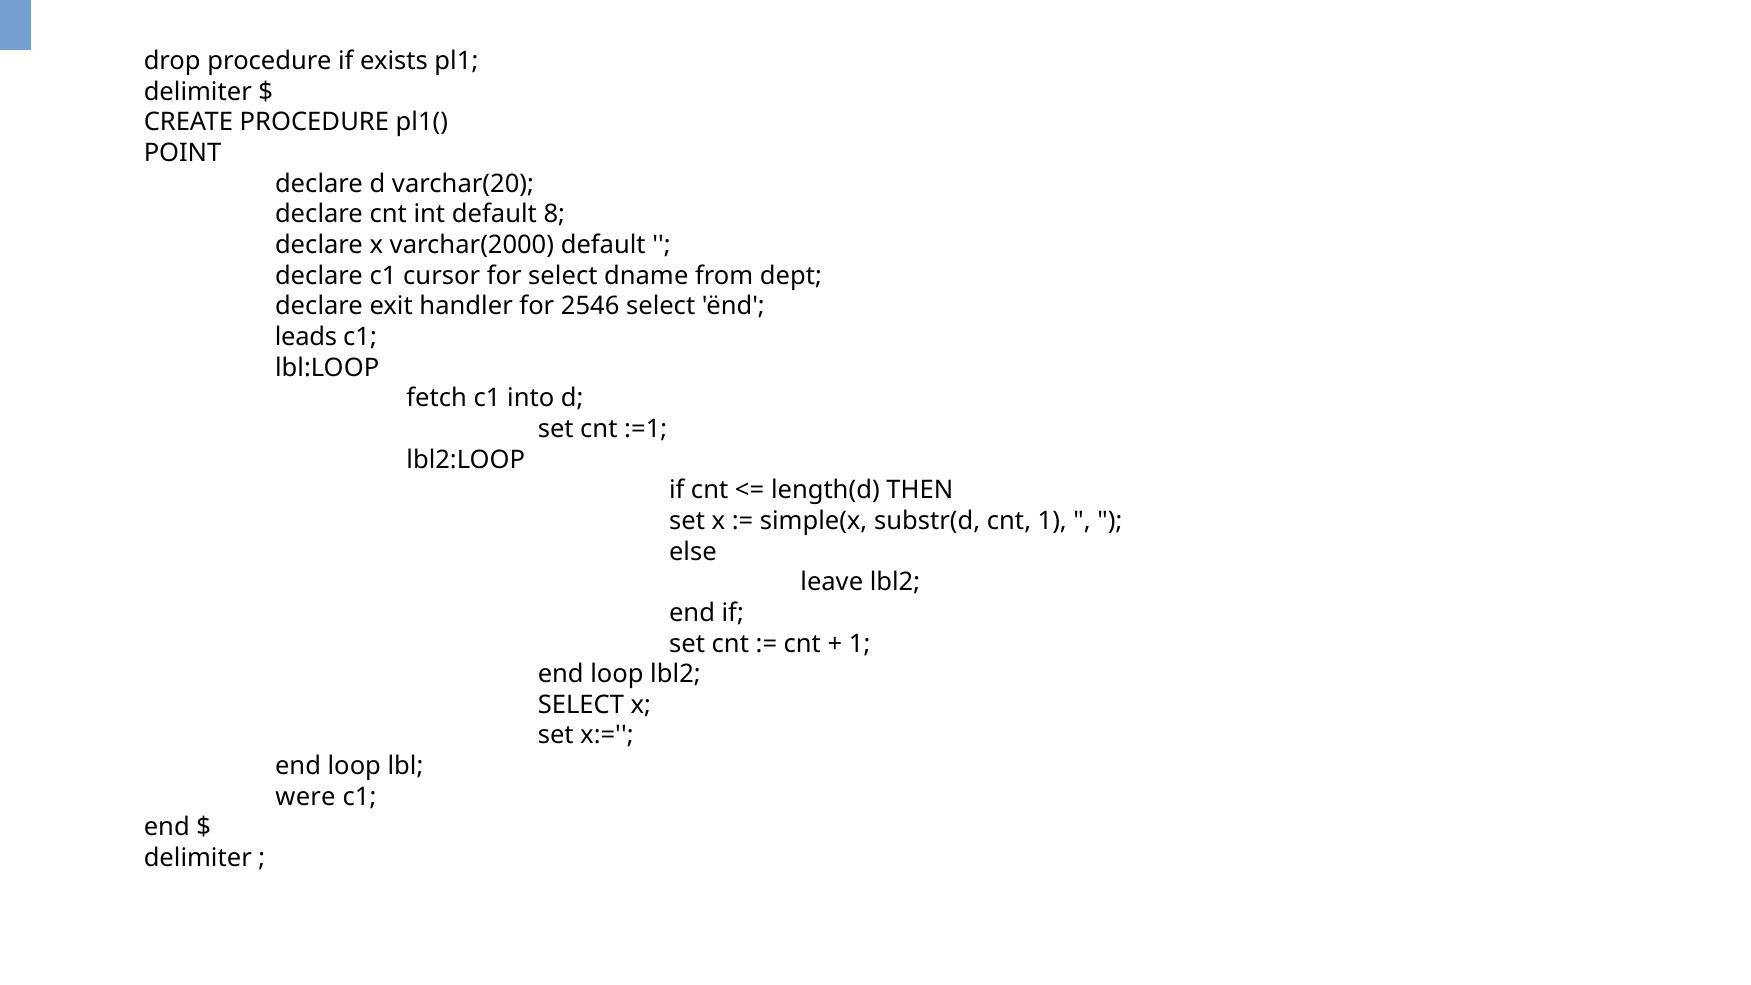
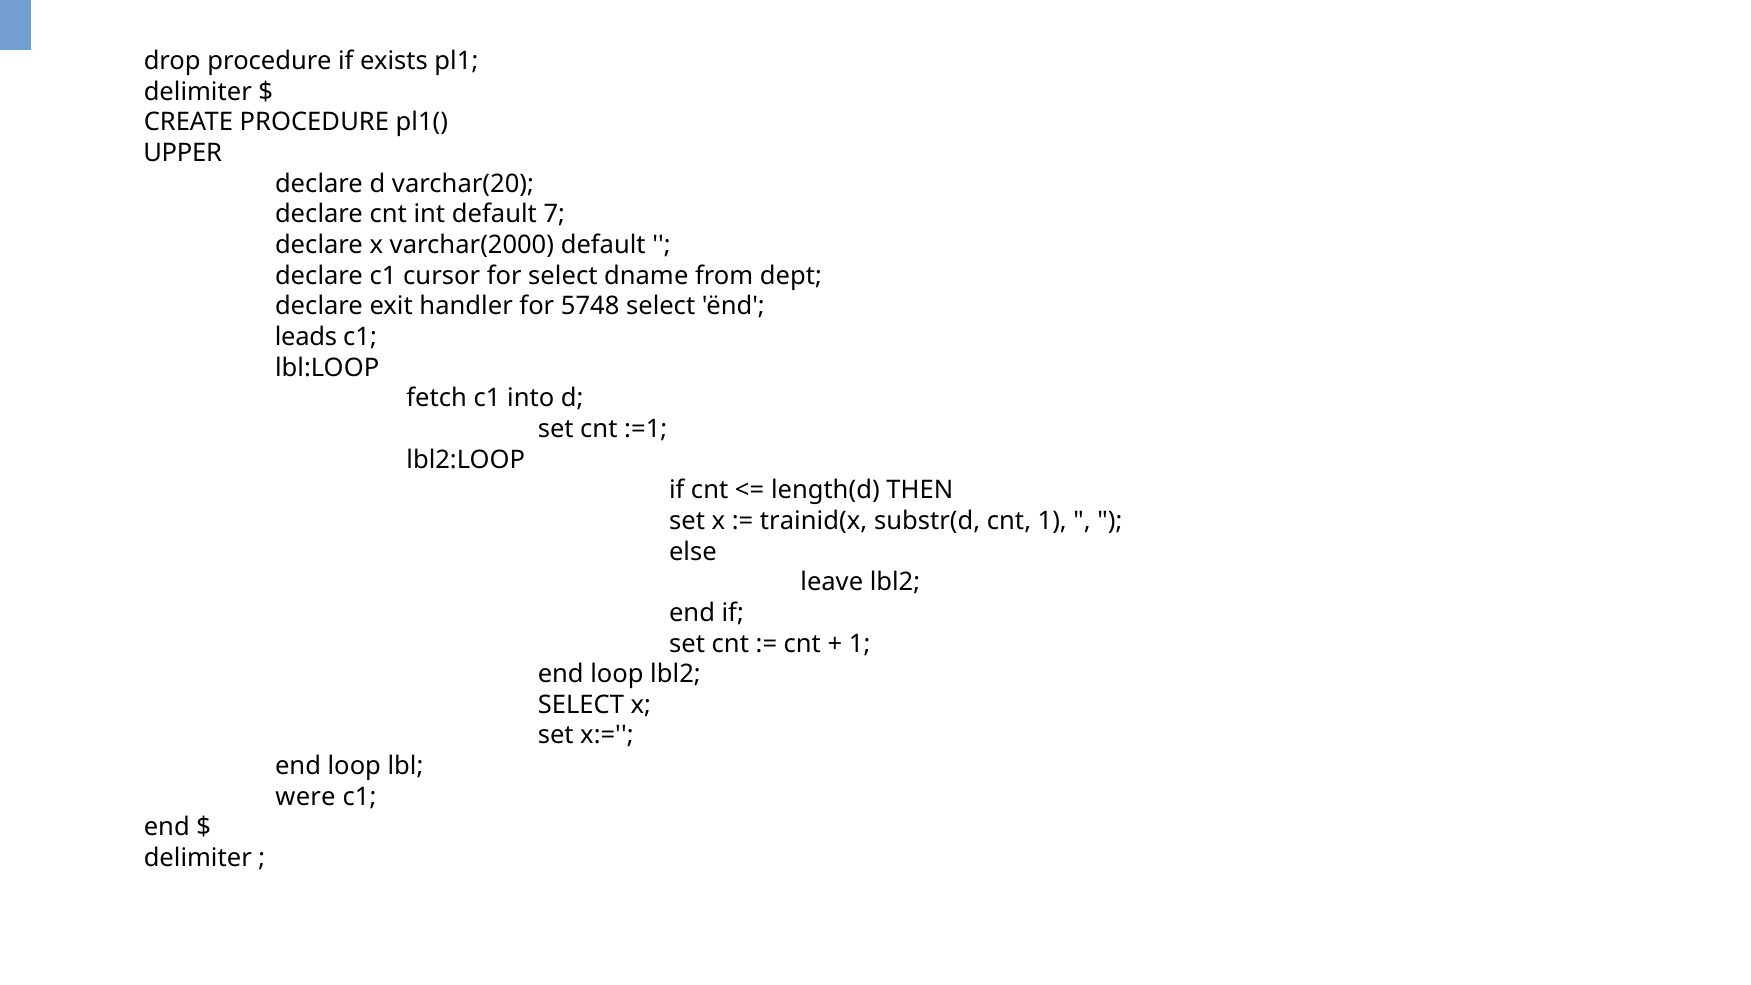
POINT: POINT -> UPPER
8: 8 -> 7
2546: 2546 -> 5748
simple(x: simple(x -> trainid(x
